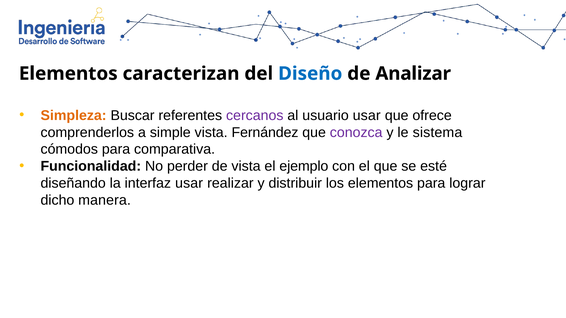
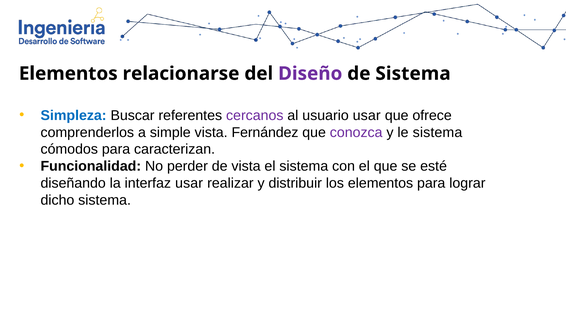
caracterizan: caracterizan -> relacionarse
Diseño colour: blue -> purple
de Analizar: Analizar -> Sistema
Simpleza colour: orange -> blue
comparativa: comparativa -> caracterizan
el ejemplo: ejemplo -> sistema
dicho manera: manera -> sistema
